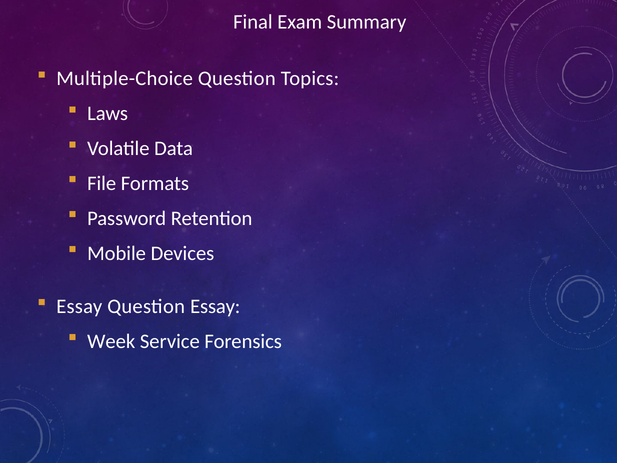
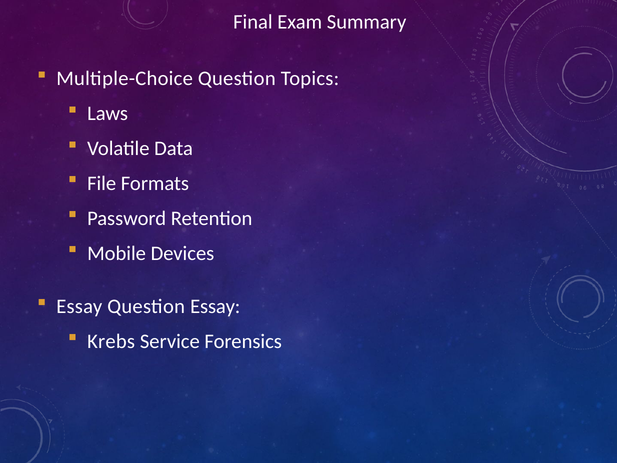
Week: Week -> Krebs
